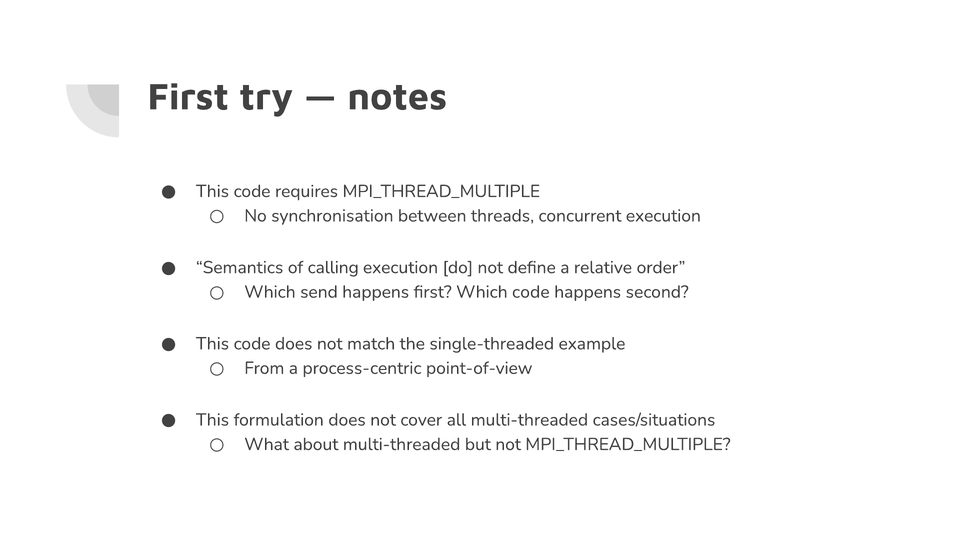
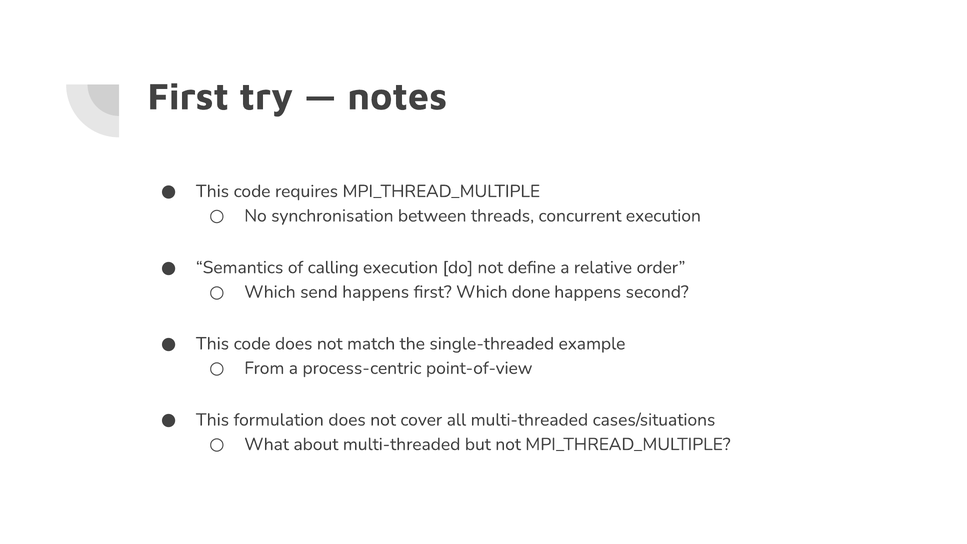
Which code: code -> done
